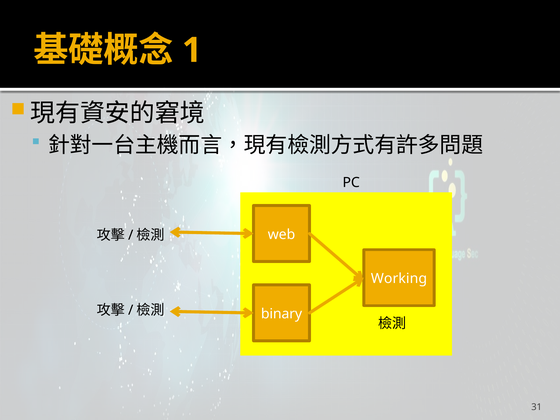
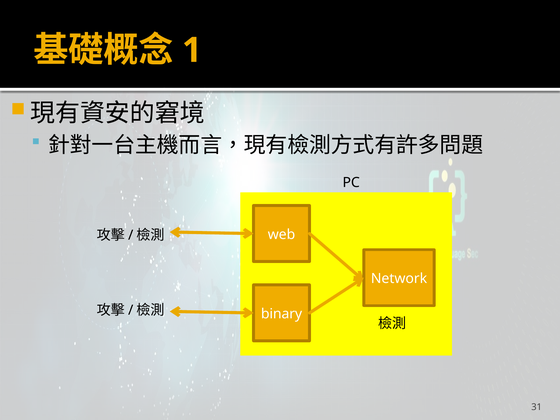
Working: Working -> Network
